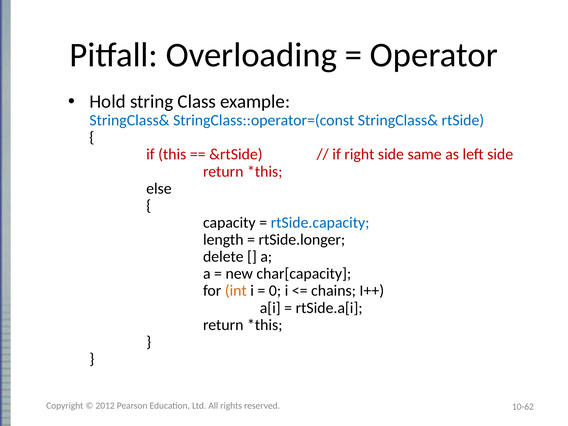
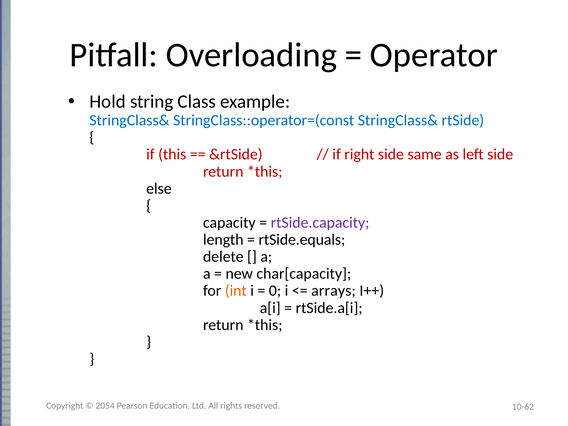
rtSide.capacity colour: blue -> purple
rtSide.longer: rtSide.longer -> rtSide.equals
chains: chains -> arrays
2012: 2012 -> 2054
